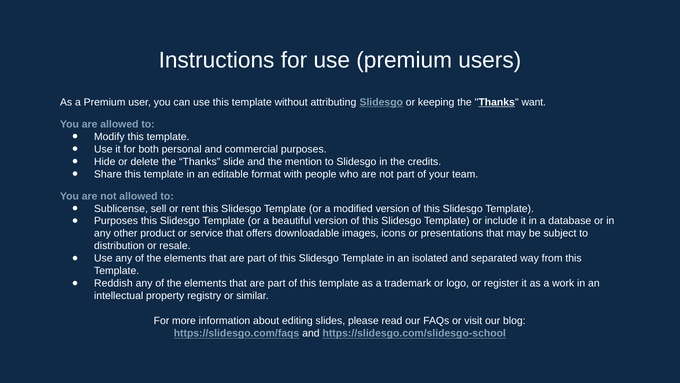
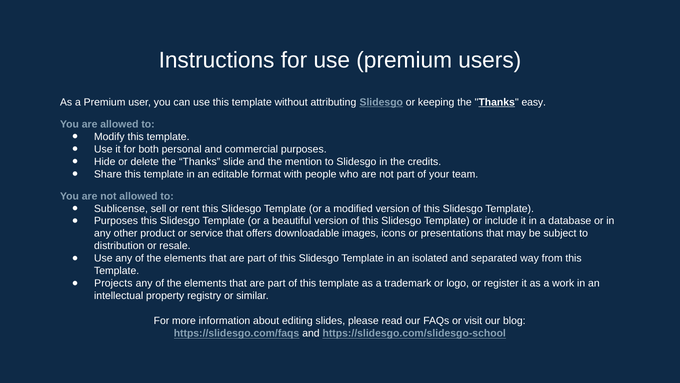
want: want -> easy
Reddish: Reddish -> Projects
